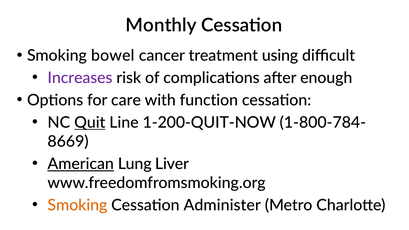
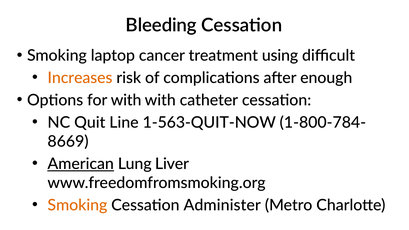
Monthly: Monthly -> Bleeding
bowel: bowel -> laptop
Increases colour: purple -> orange
for care: care -> with
function: function -> catheter
Quit underline: present -> none
1-200-QUIT-NOW: 1-200-QUIT-NOW -> 1-563-QUIT-NOW
